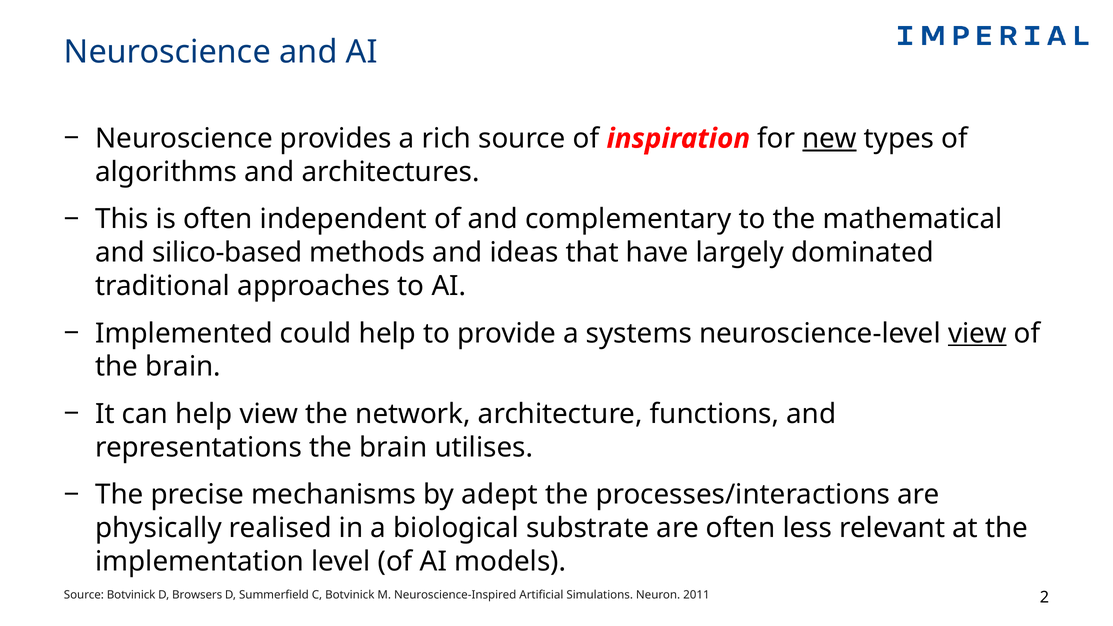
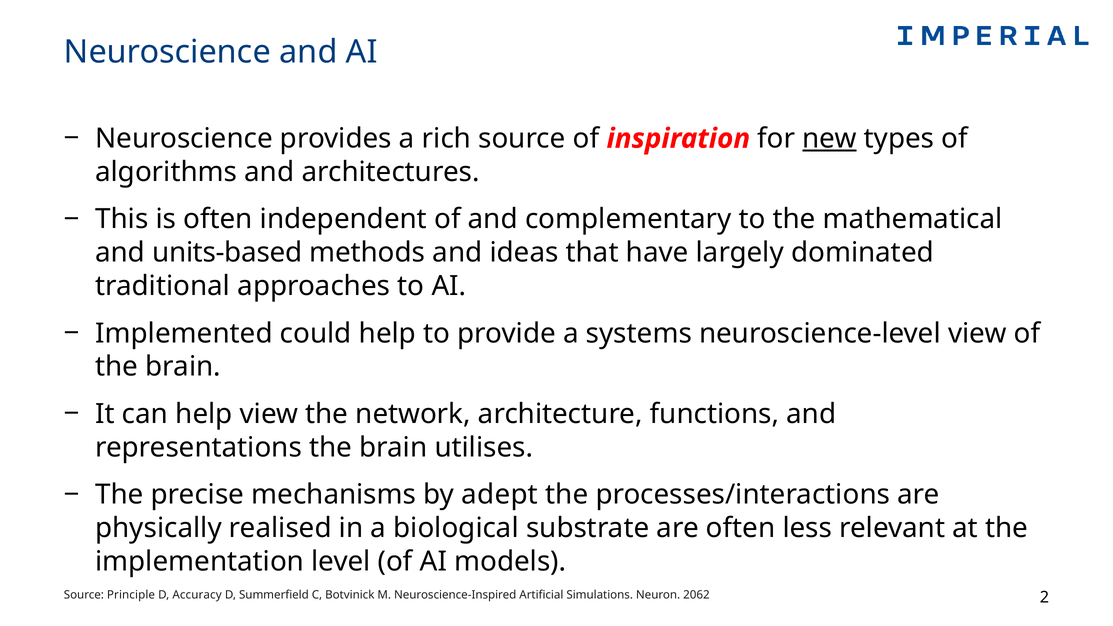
silico-based: silico-based -> units-based
view at (977, 333) underline: present -> none
Source Botvinick: Botvinick -> Principle
Browsers: Browsers -> Accuracy
2011: 2011 -> 2062
